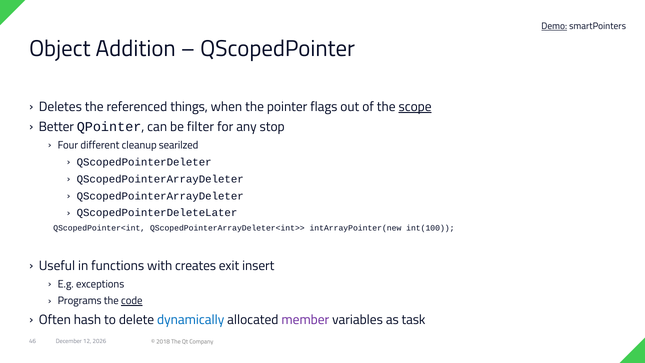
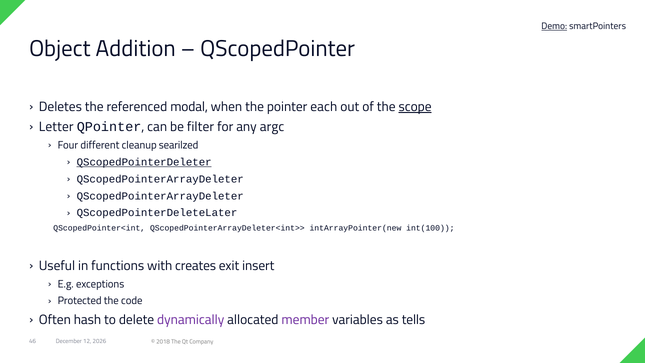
things: things -> modal
flags: flags -> each
Better: Better -> Letter
stop: stop -> argc
QScopedPointerDeleter underline: none -> present
Programs: Programs -> Protected
code underline: present -> none
dynamically colour: blue -> purple
task: task -> tells
